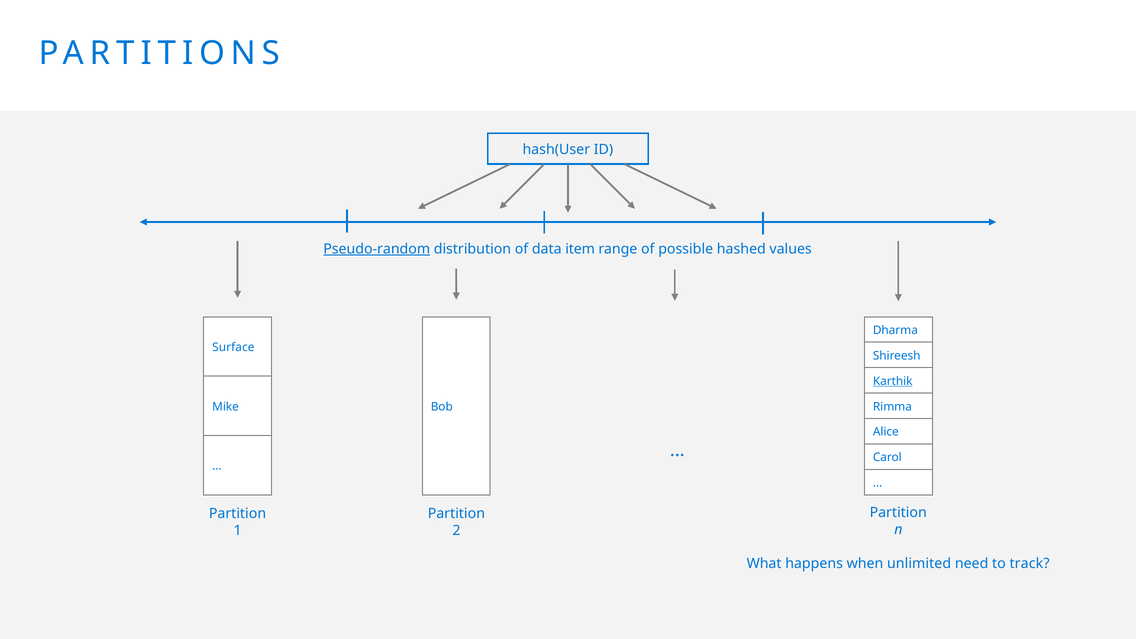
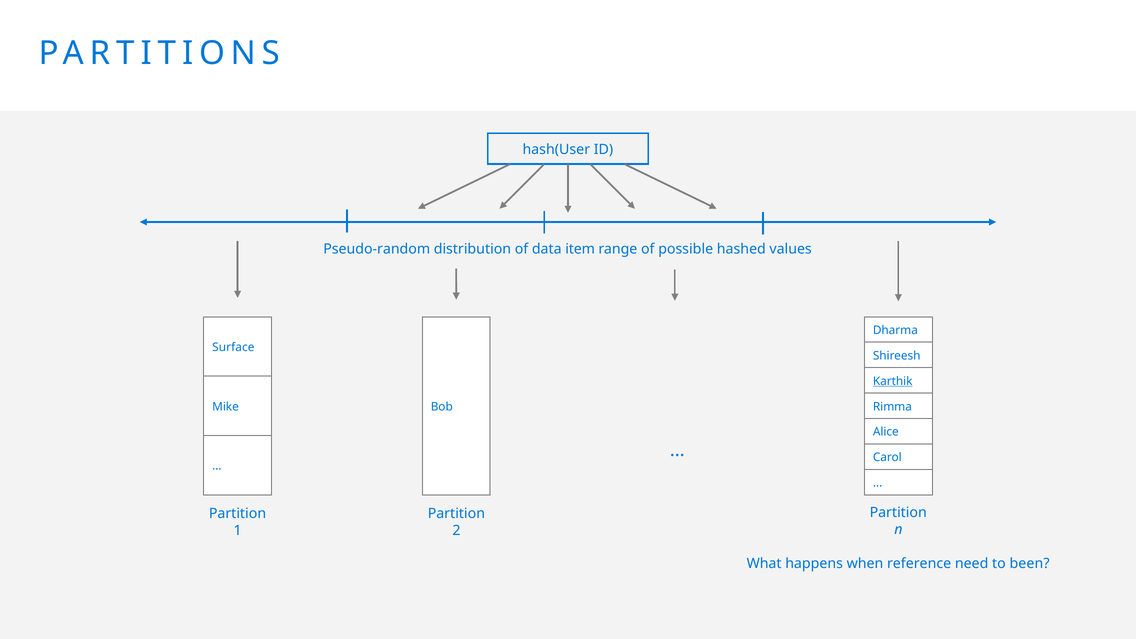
Pseudo-random underline: present -> none
unlimited: unlimited -> reference
track: track -> been
